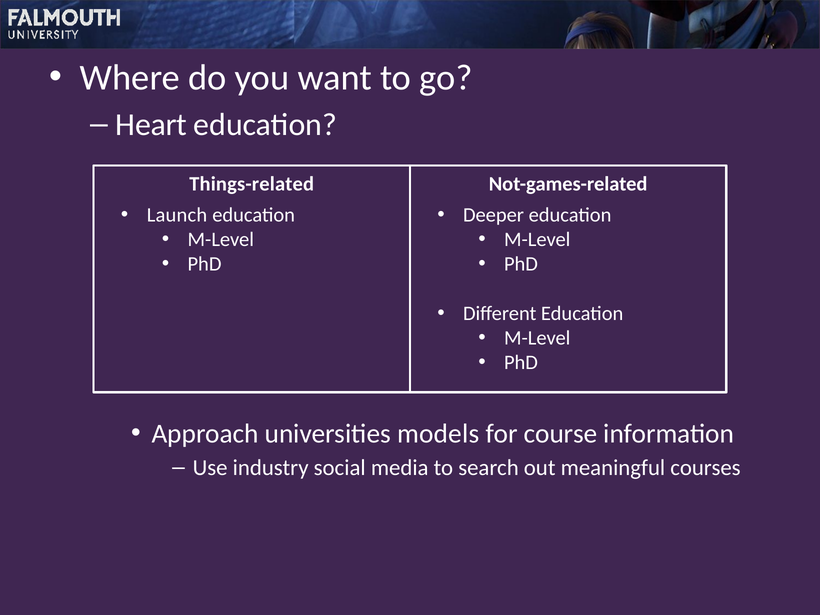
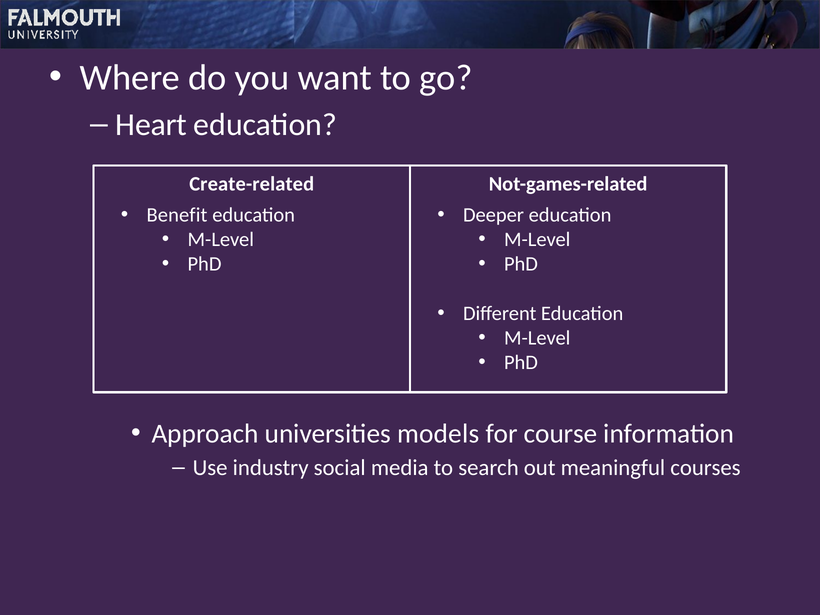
Things-related: Things-related -> Create-related
Launch: Launch -> Benefit
